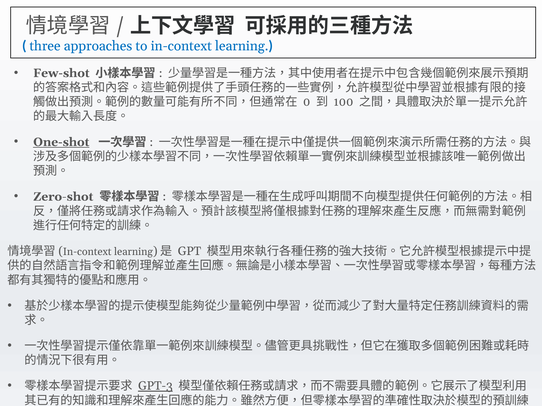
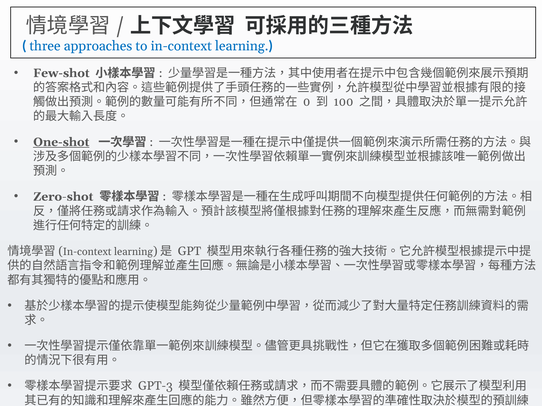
GPT-3 underline: present -> none
